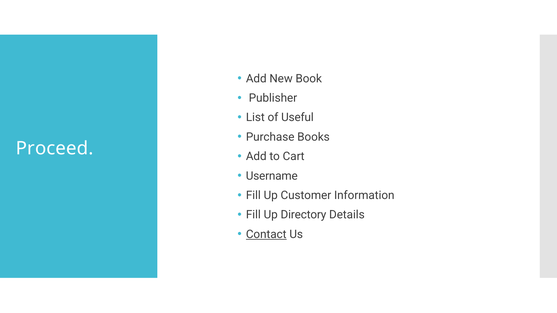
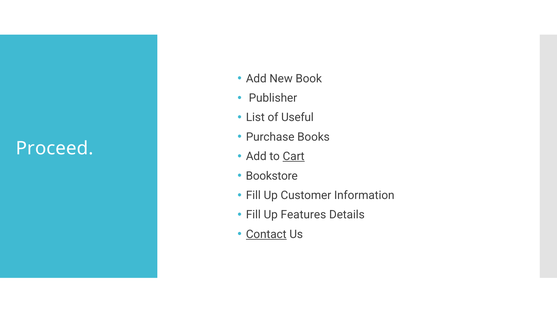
Cart underline: none -> present
Username: Username -> Bookstore
Directory: Directory -> Features
